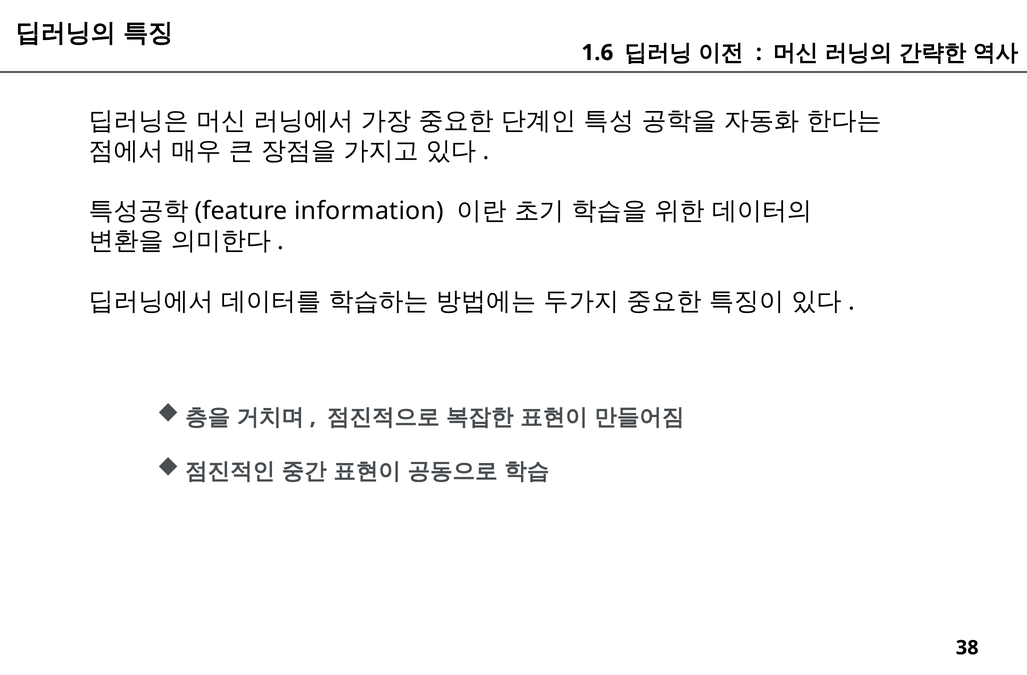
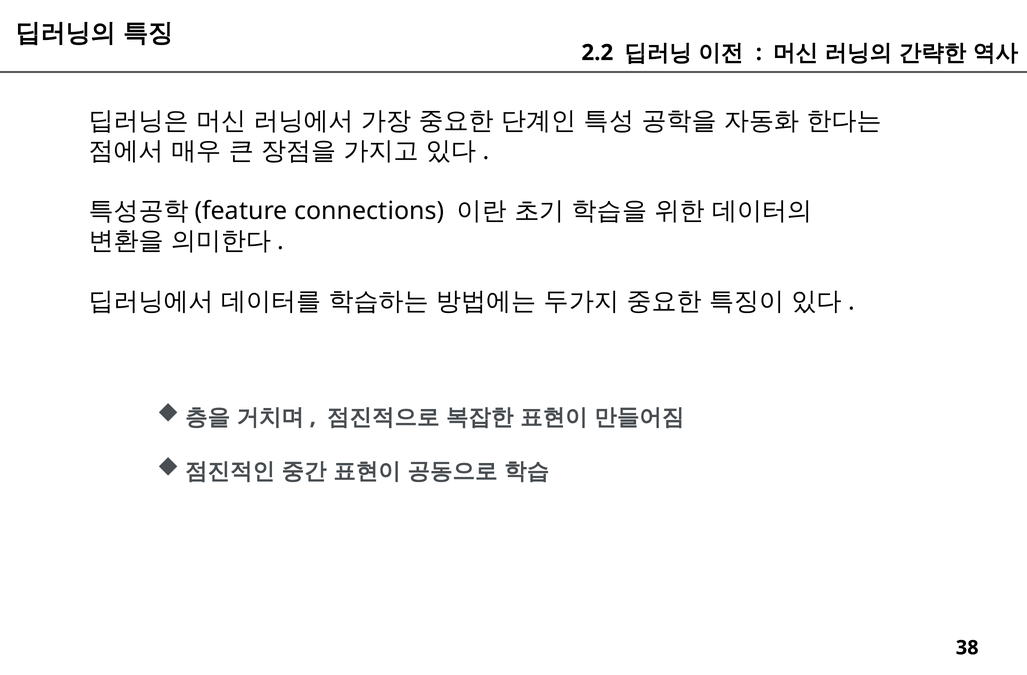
1.6: 1.6 -> 2.2
information: information -> connections
